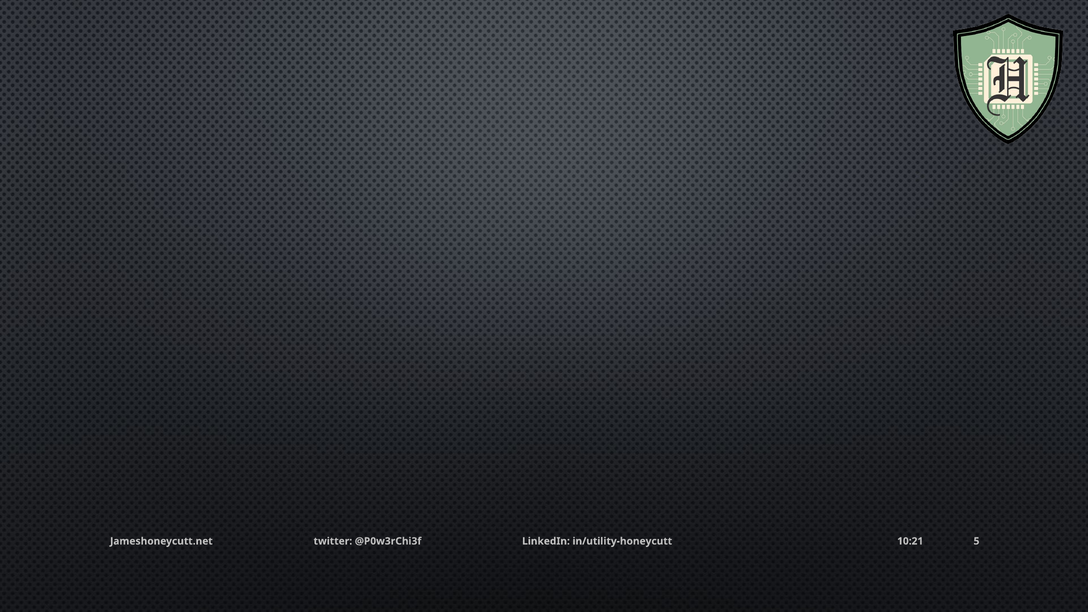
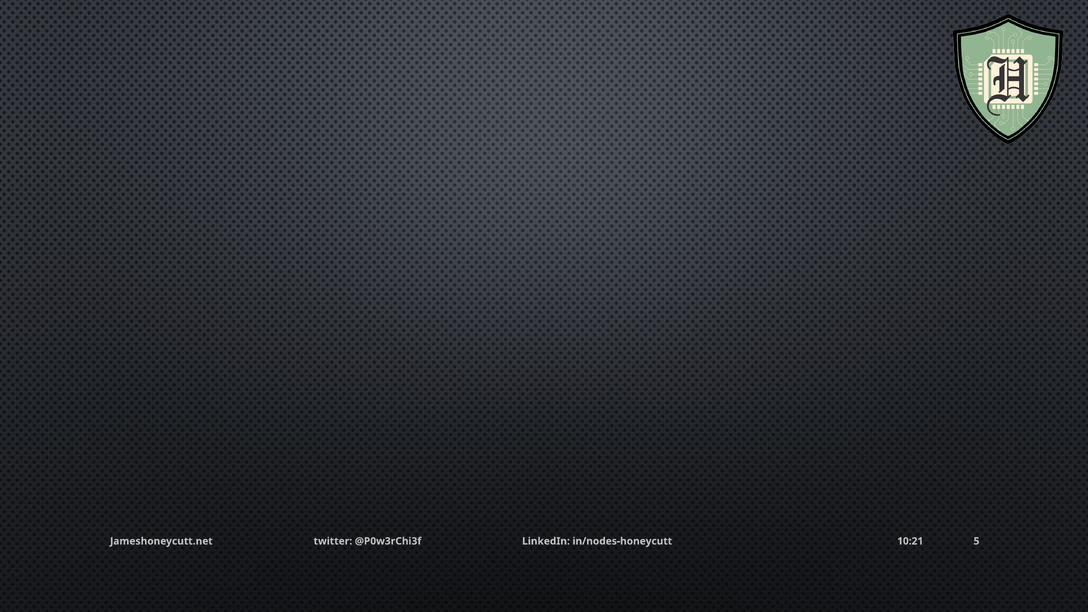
in/utility-honeycutt: in/utility-honeycutt -> in/nodes-honeycutt
